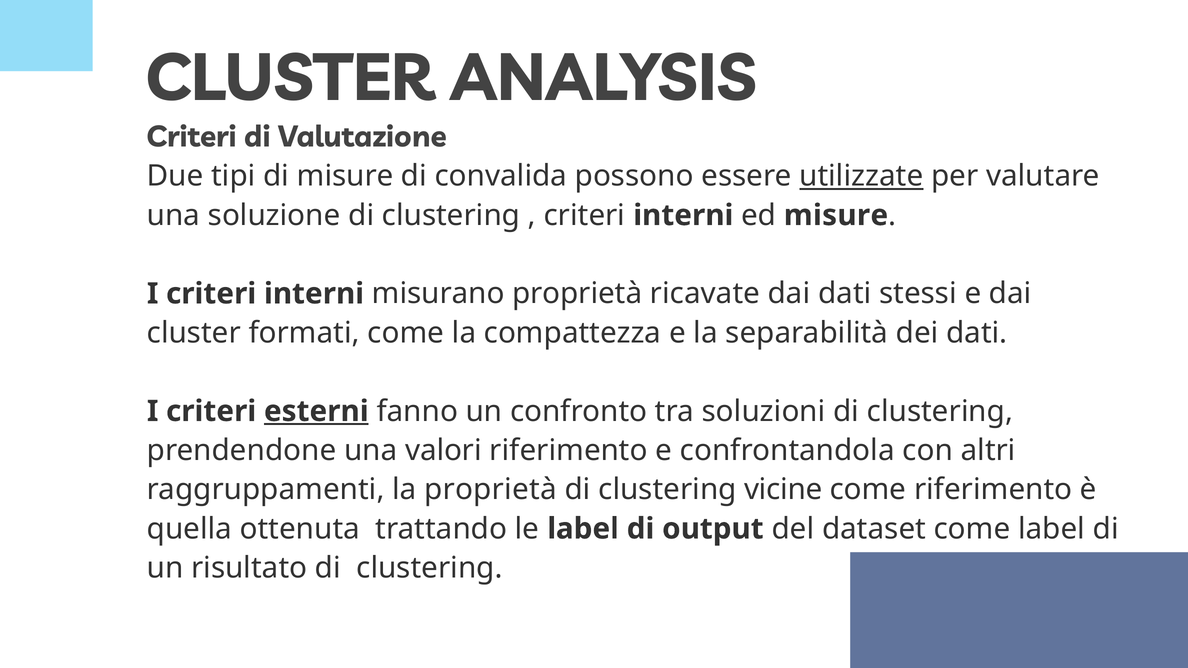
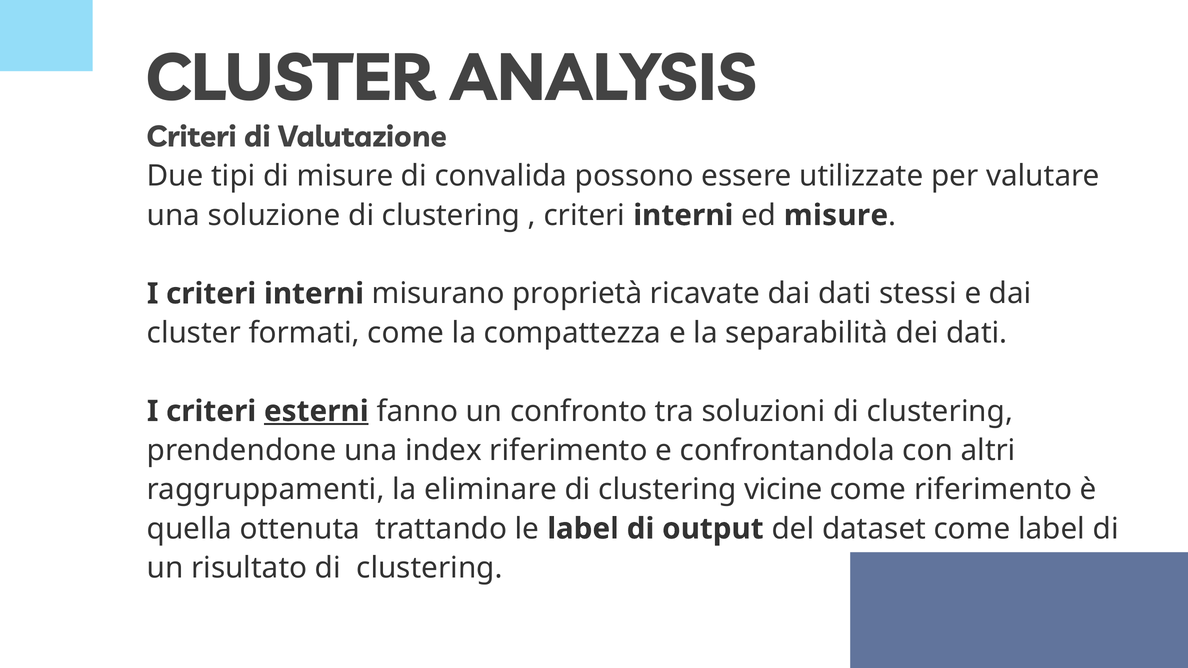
utilizzate underline: present -> none
valori: valori -> index
la proprietà: proprietà -> eliminare
